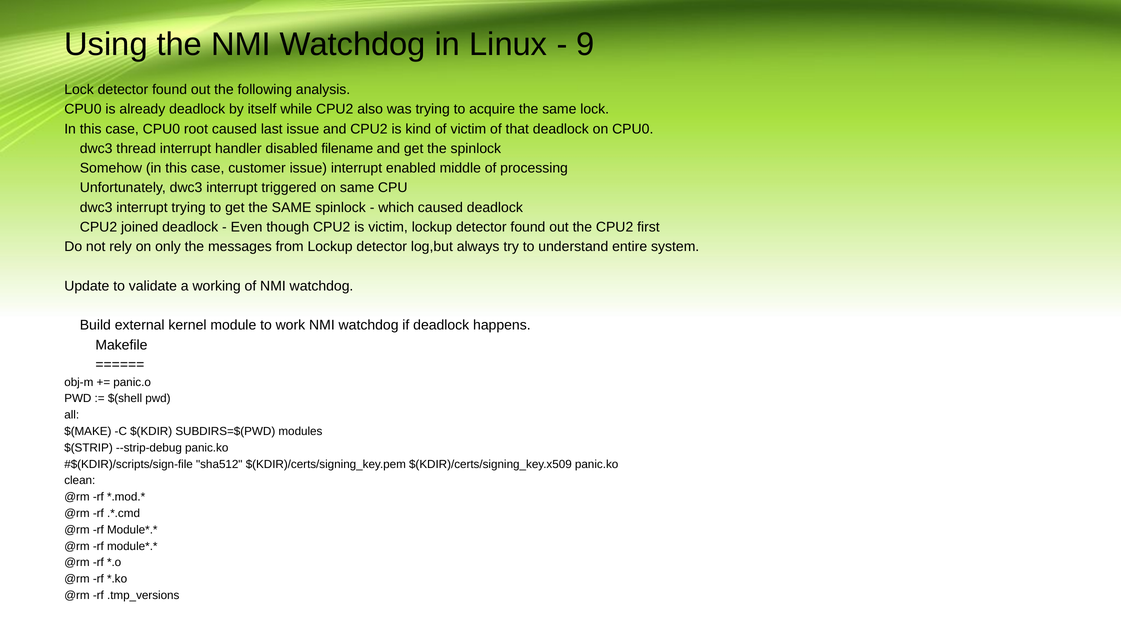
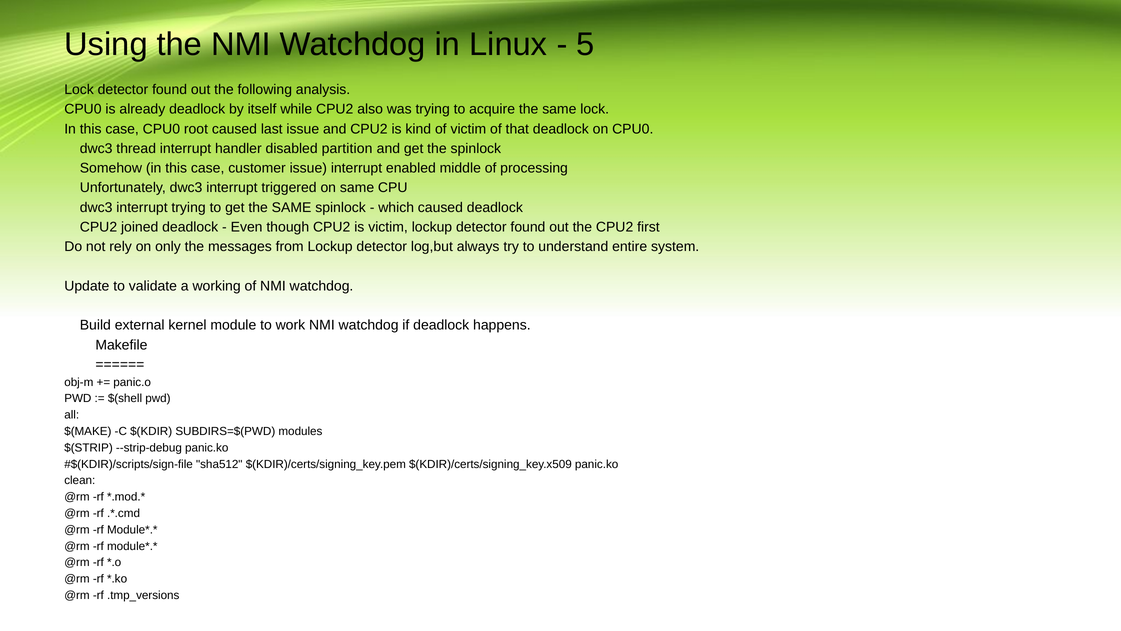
9: 9 -> 5
filename: filename -> partition
